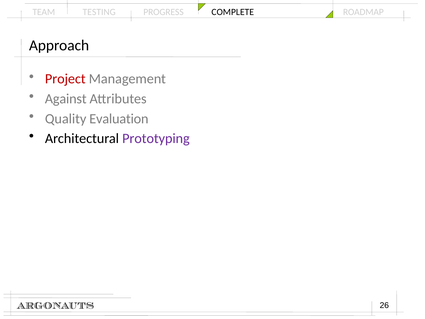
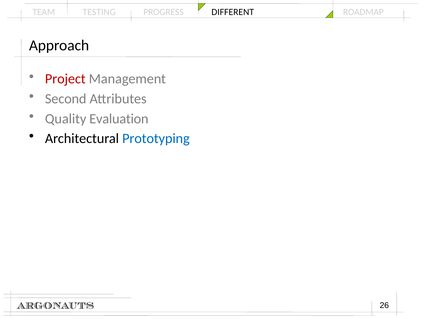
COMPLETE: COMPLETE -> DIFFERENT
Against: Against -> Second
Prototyping colour: purple -> blue
